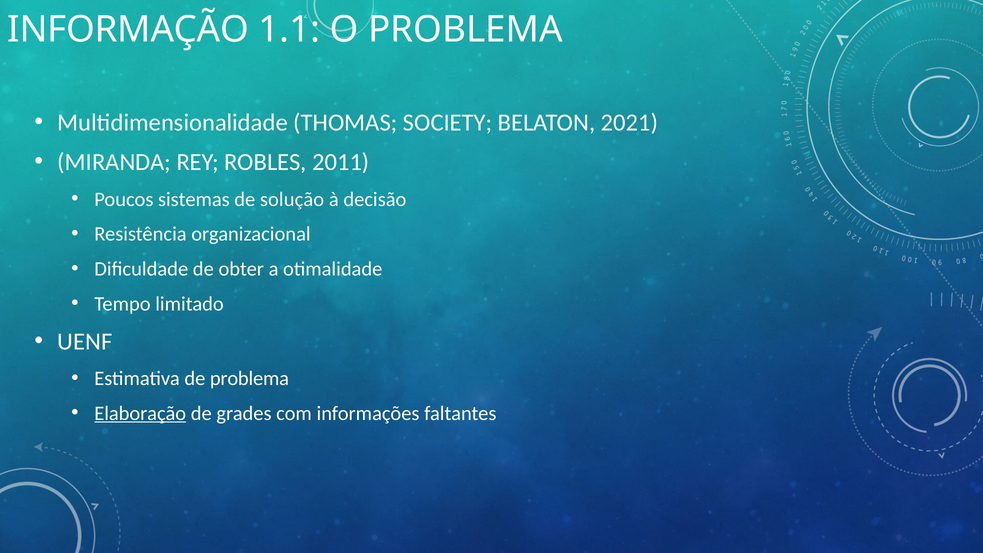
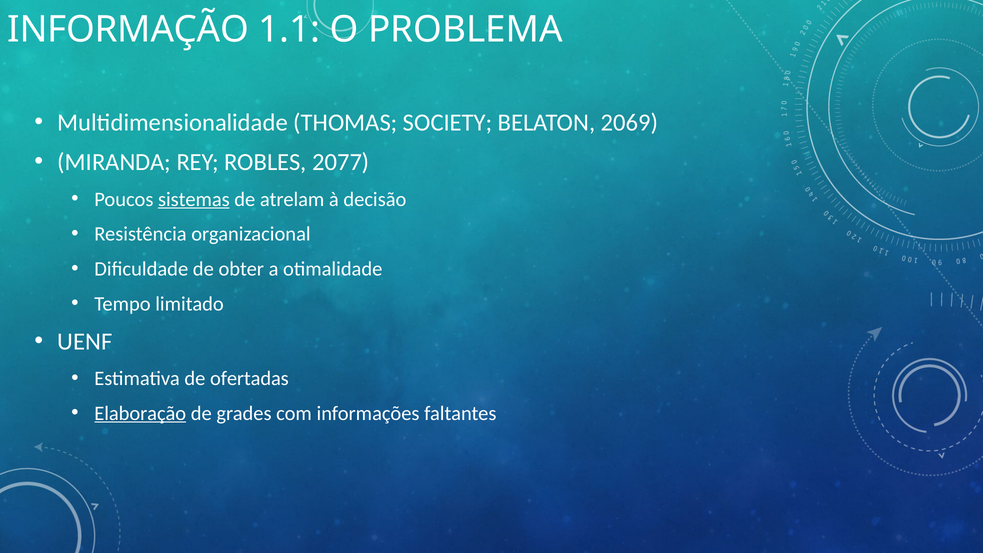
2021: 2021 -> 2069
2011: 2011 -> 2077
sistemas underline: none -> present
solução: solução -> atrelam
de problema: problema -> ofertadas
